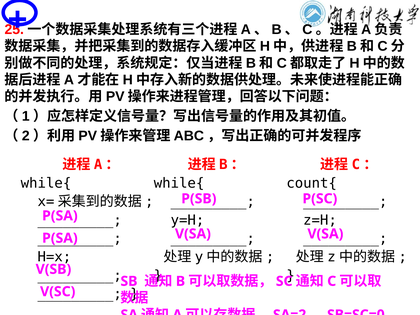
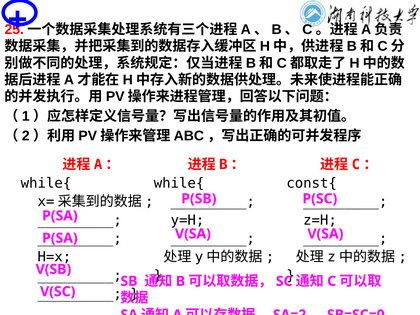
count{: count{ -> const{
